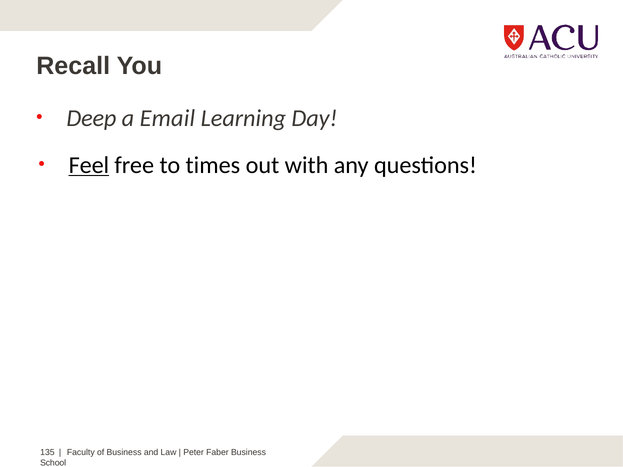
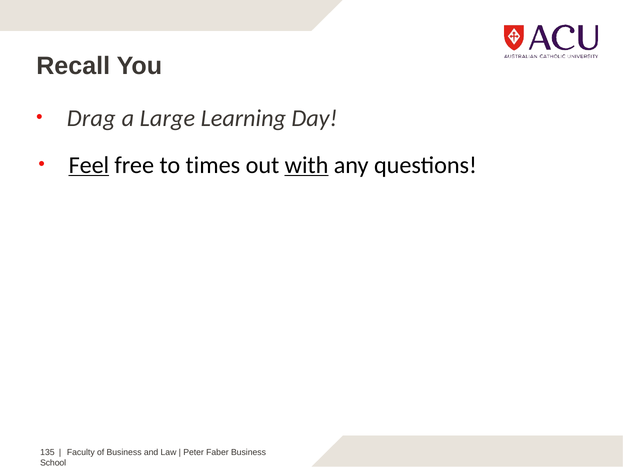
Deep: Deep -> Drag
Email: Email -> Large
with underline: none -> present
